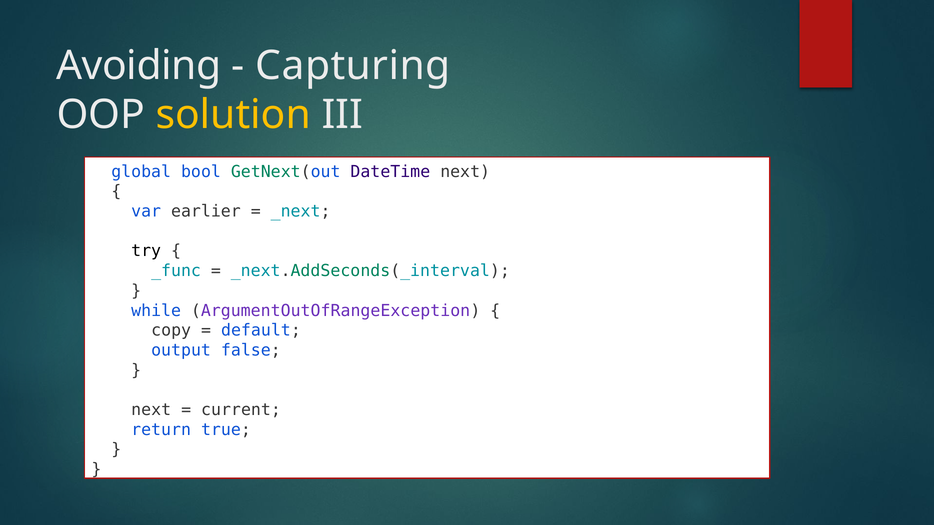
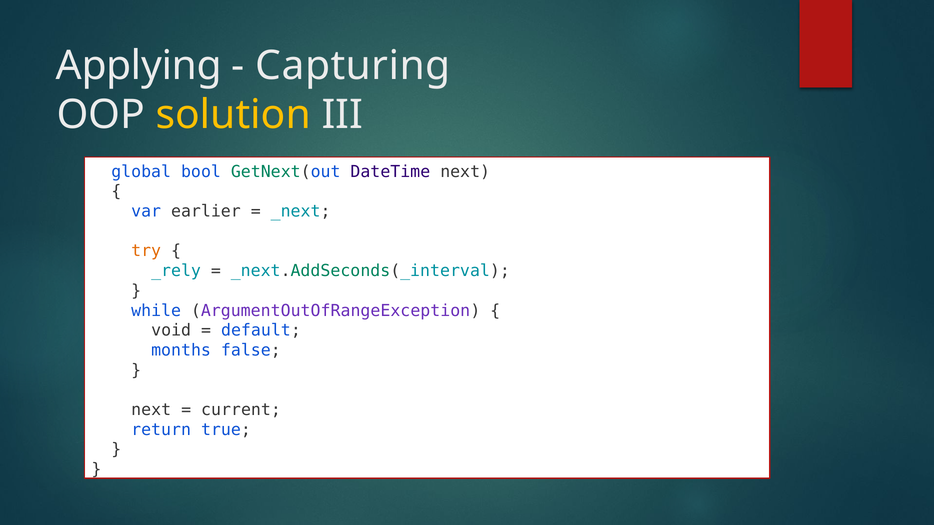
Avoiding: Avoiding -> Applying
try colour: black -> orange
_func: _func -> _rely
copy: copy -> void
output: output -> months
